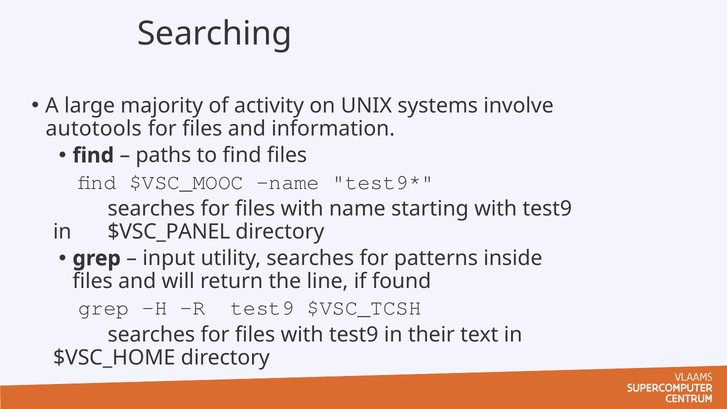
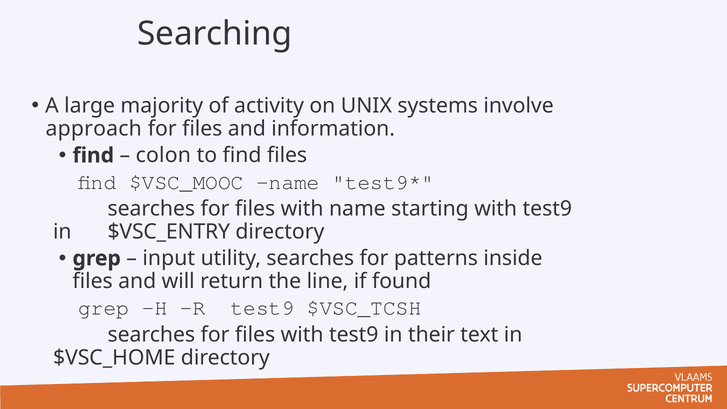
autotools: autotools -> approach
paths: paths -> colon
$VSC_PANEL: $VSC_PANEL -> $VSC_ENTRY
